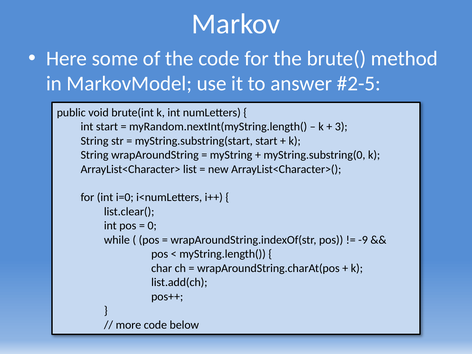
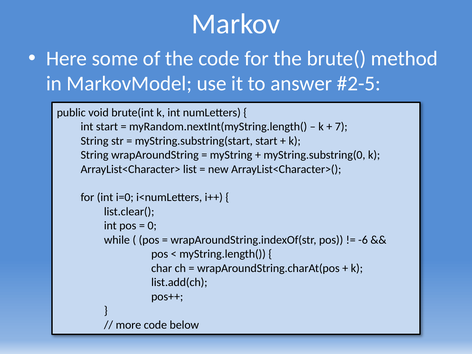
3: 3 -> 7
-9: -9 -> -6
